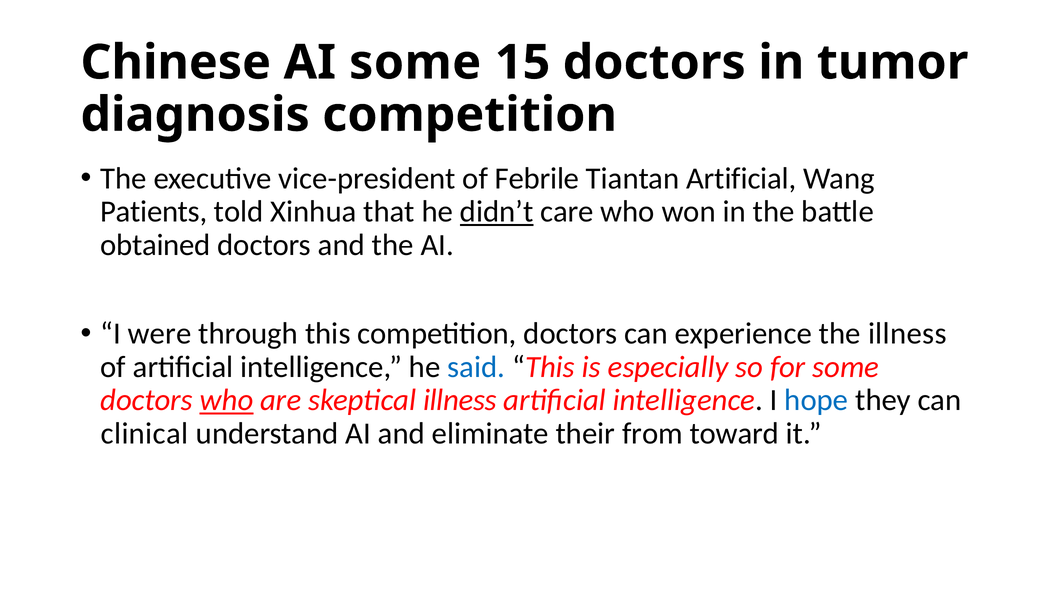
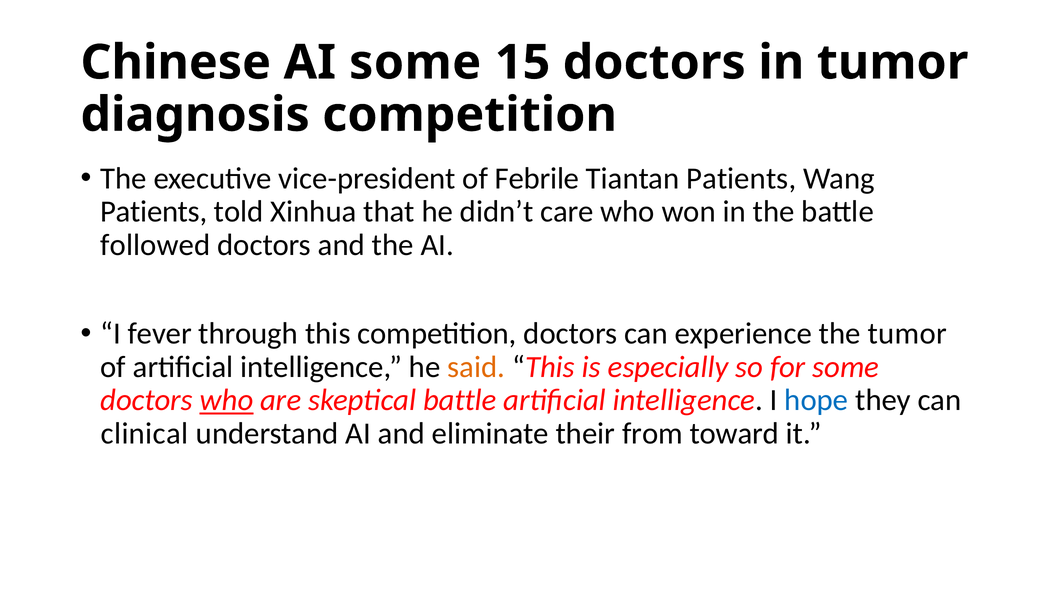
Tiantan Artificial: Artificial -> Patients
didn’t underline: present -> none
obtained: obtained -> followed
were: were -> fever
the illness: illness -> tumor
said colour: blue -> orange
skeptical illness: illness -> battle
